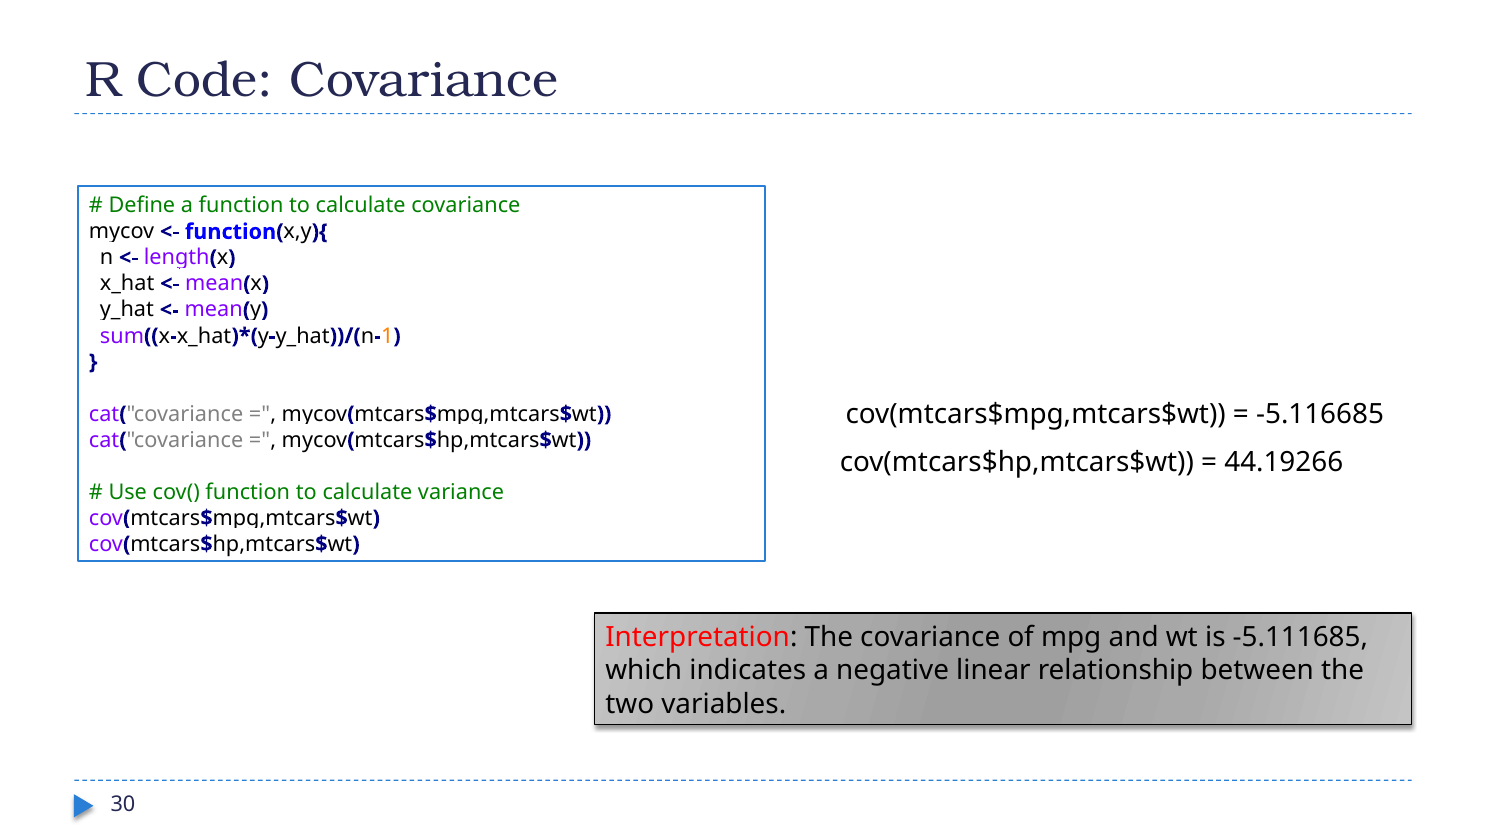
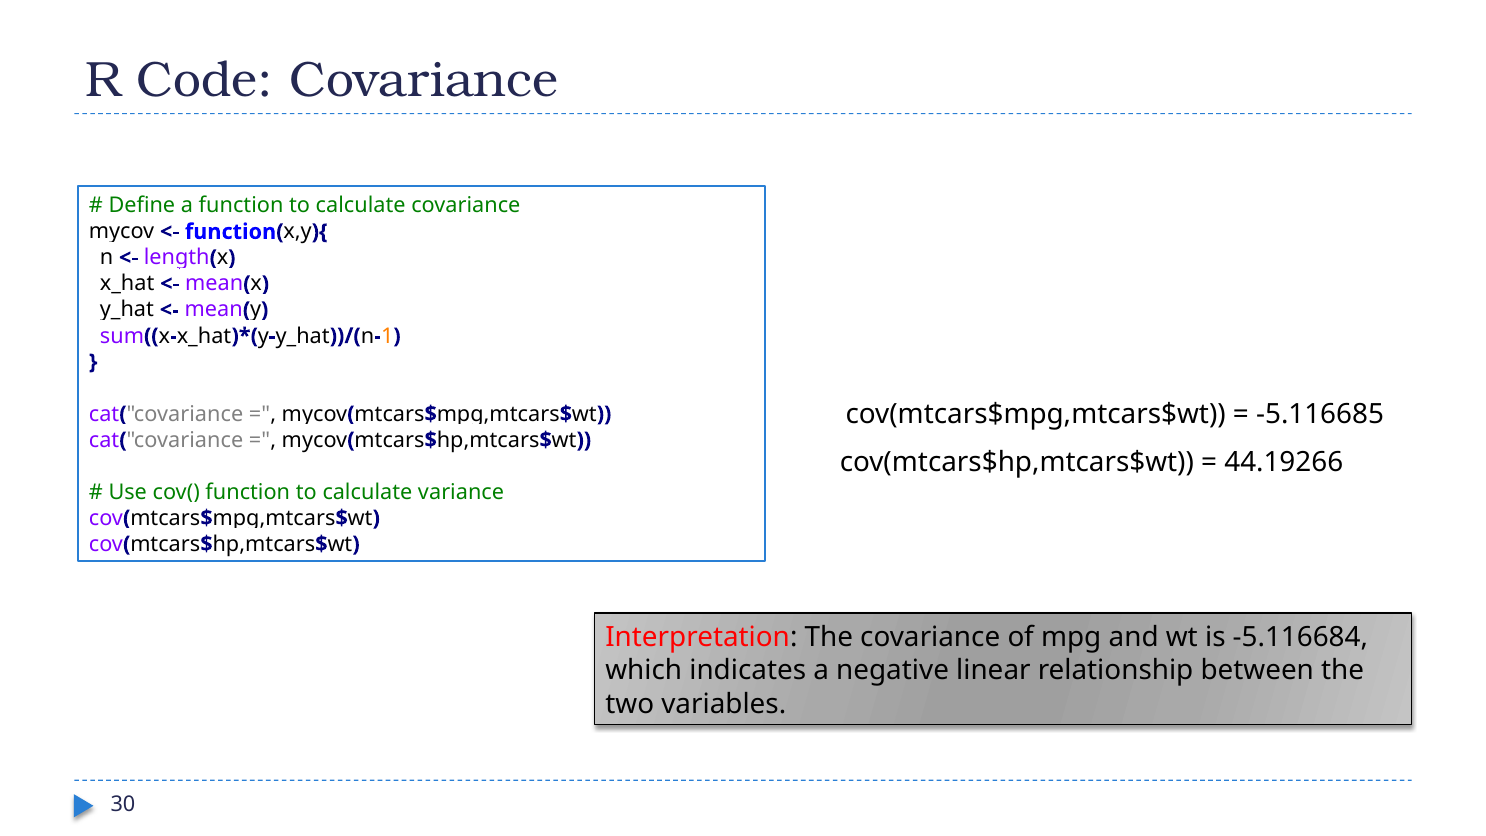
-5.111685: -5.111685 -> -5.116684
